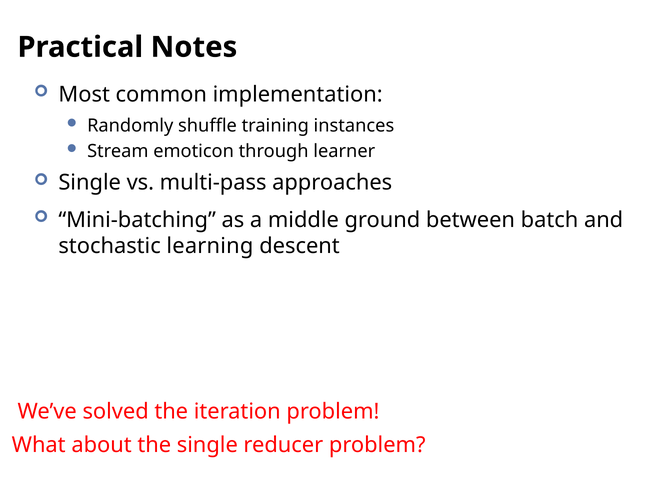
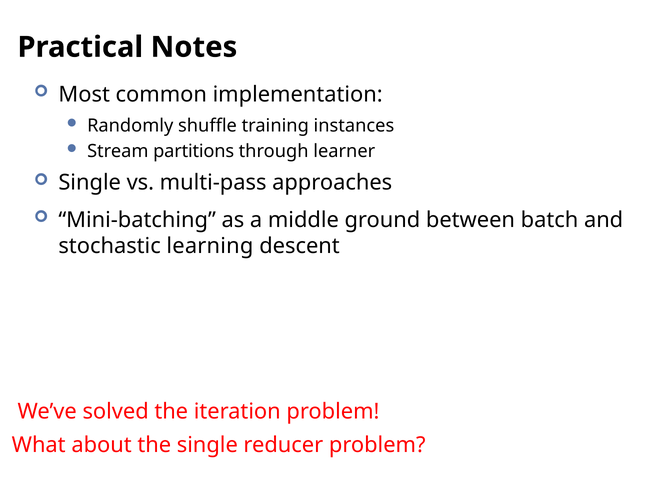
emoticon: emoticon -> partitions
